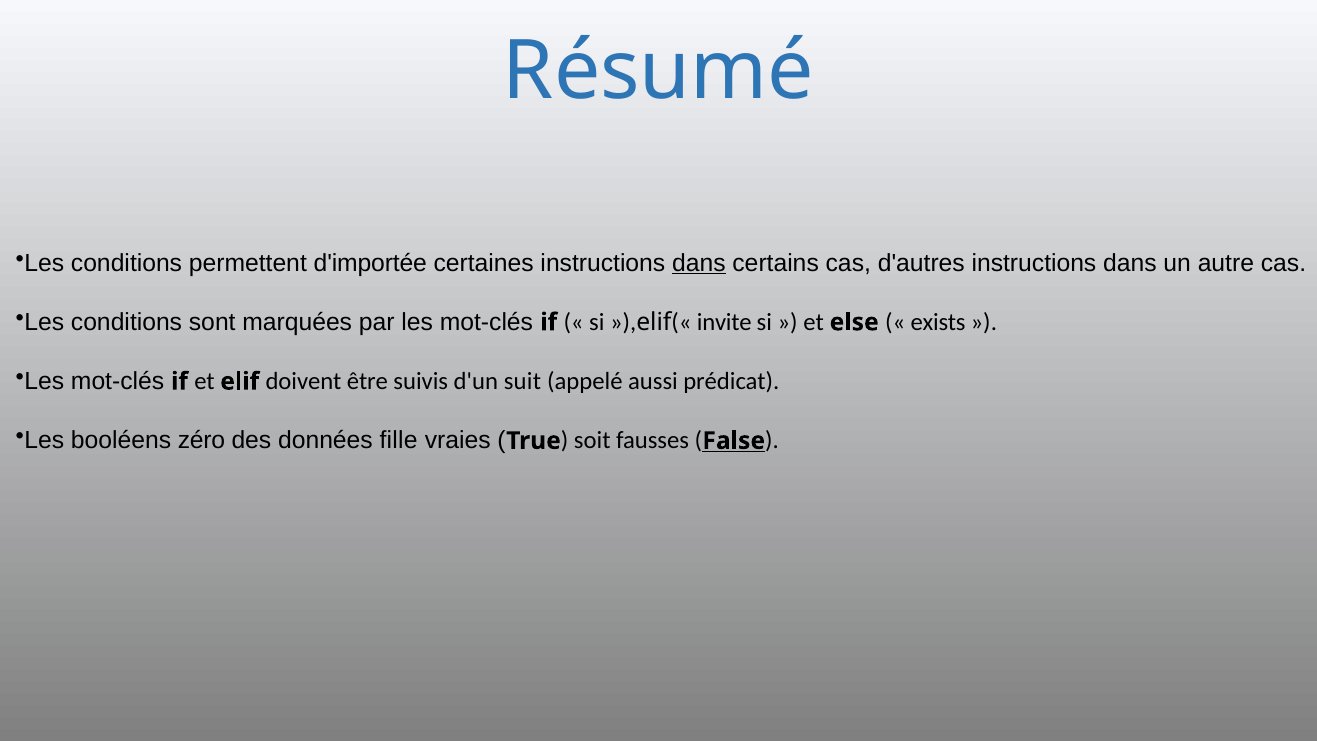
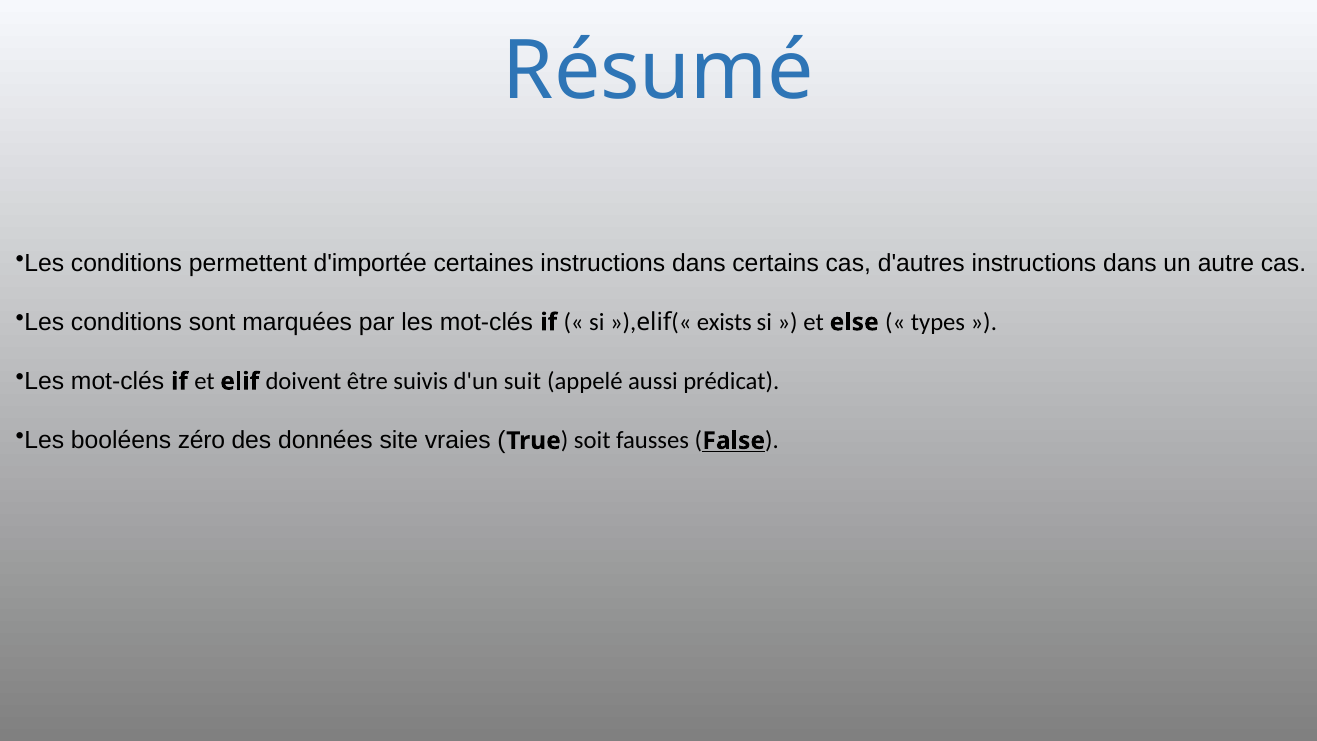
dans at (699, 263) underline: present -> none
invite: invite -> exists
exists: exists -> types
fille: fille -> site
